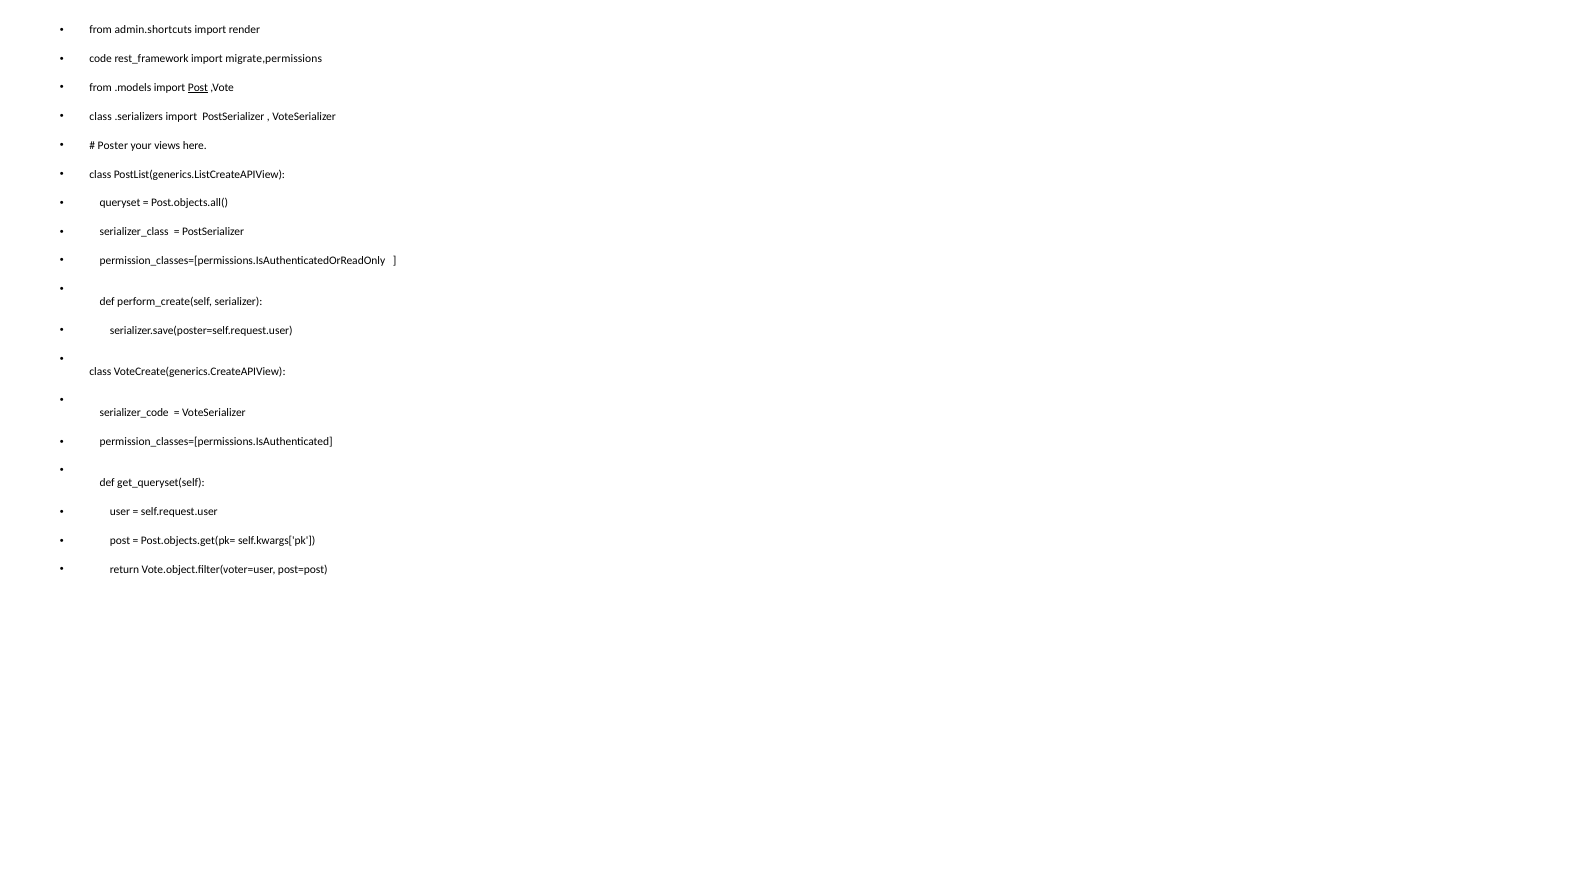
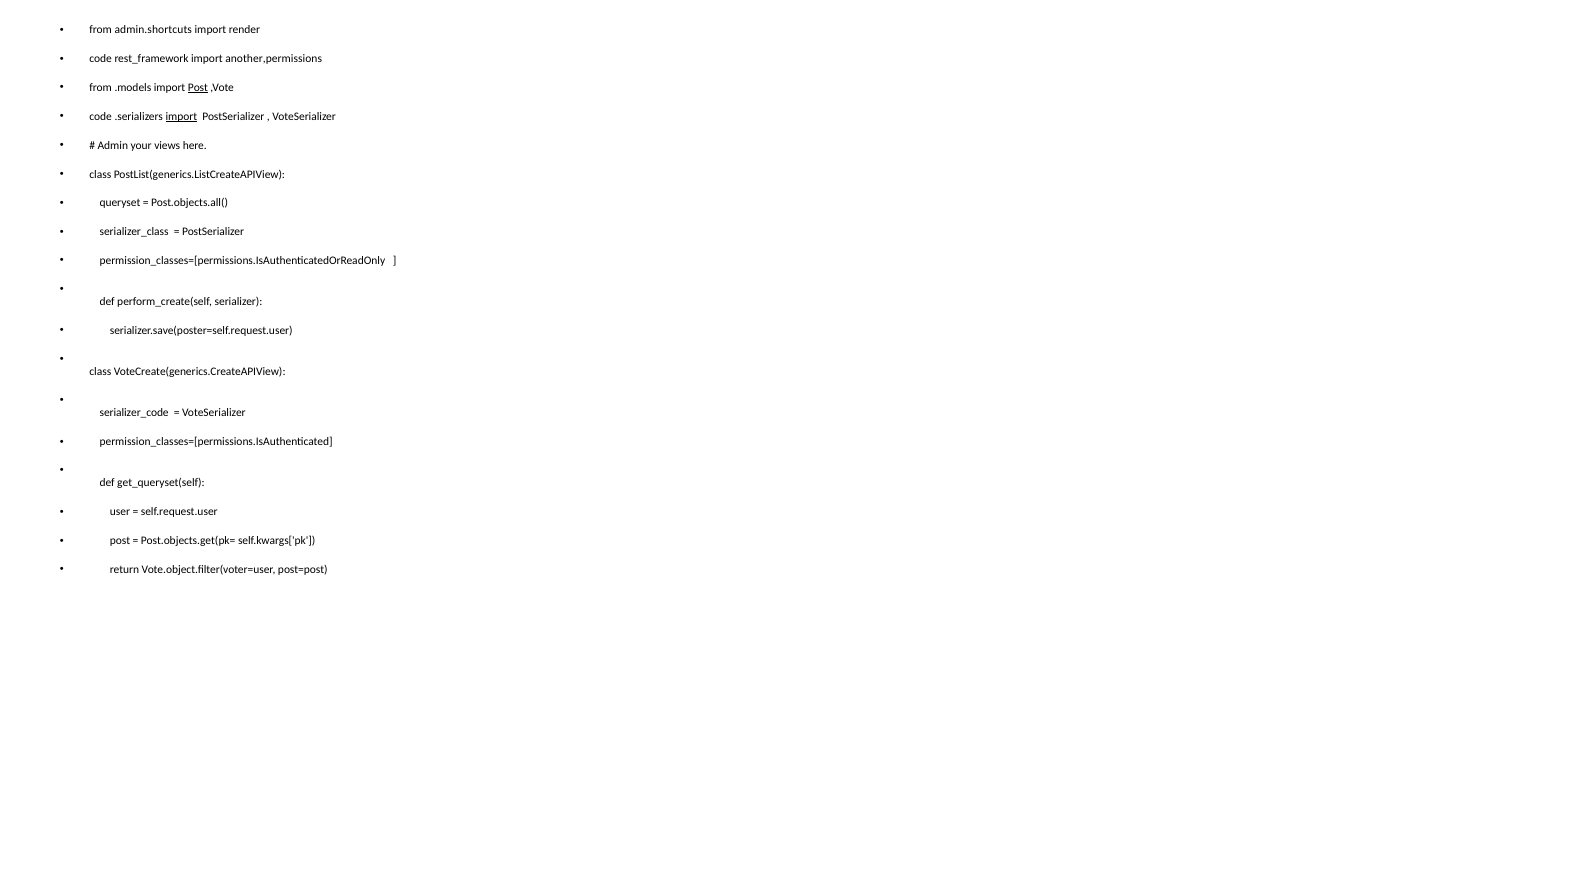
migrate,permissions: migrate,permissions -> another,permissions
class at (101, 117): class -> code
import at (181, 117) underline: none -> present
Poster: Poster -> Admin
